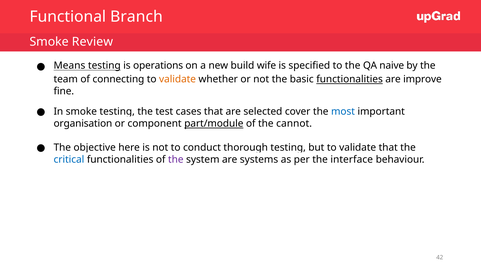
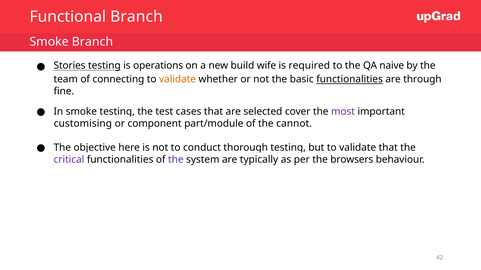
Smoke Review: Review -> Branch
Means: Means -> Stories
specified: specified -> required
improve: improve -> through
most colour: blue -> purple
organisation: organisation -> customising
part/module underline: present -> none
critical colour: blue -> purple
systems: systems -> typically
interface: interface -> browsers
